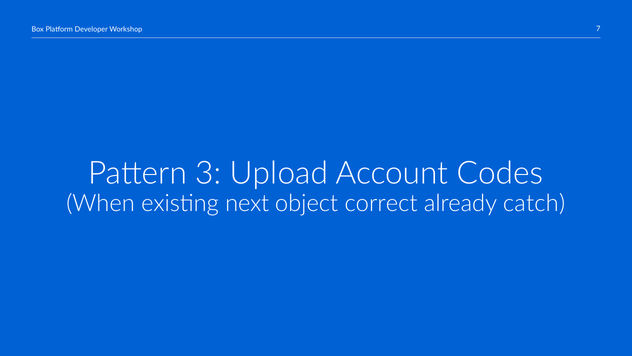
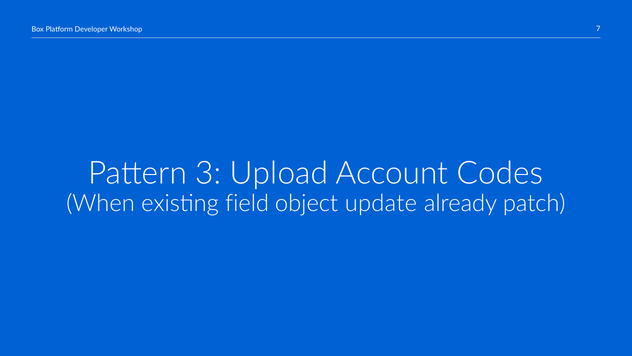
next: next -> field
correct: correct -> update
catch: catch -> patch
